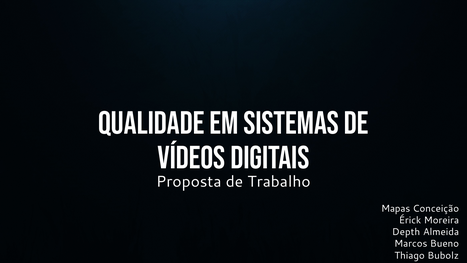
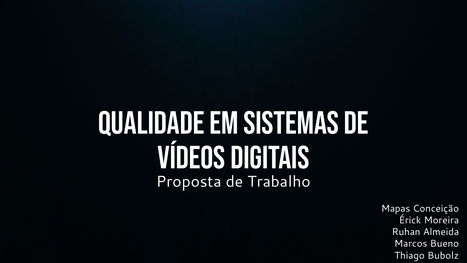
Depth: Depth -> Ruhan
